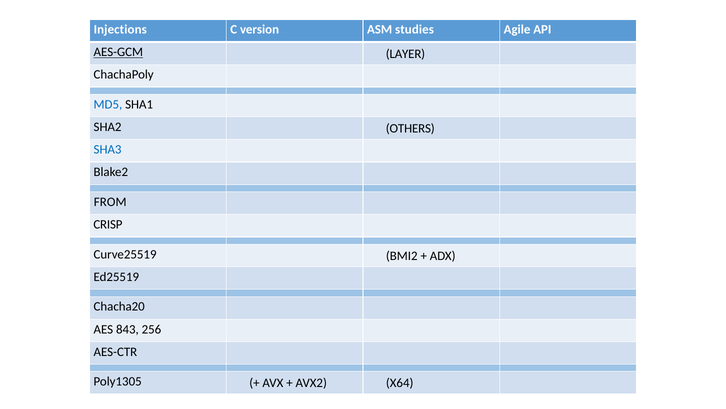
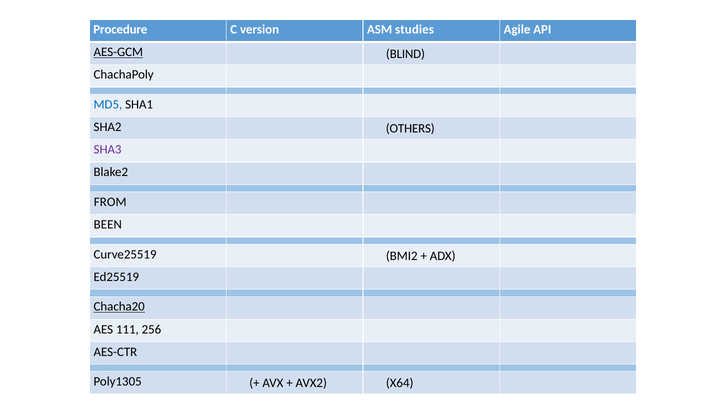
Injections: Injections -> Procedure
LAYER: LAYER -> BLIND
SHA3 colour: blue -> purple
CRISP: CRISP -> BEEN
Chacha20 underline: none -> present
843: 843 -> 111
